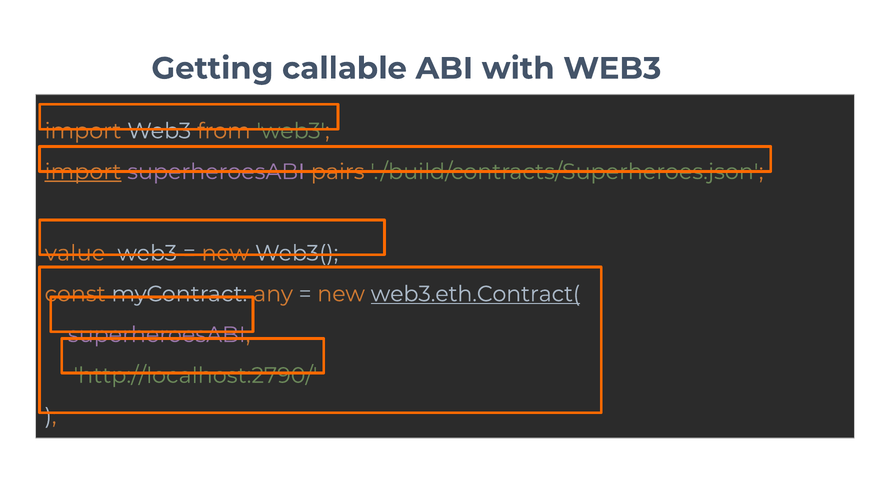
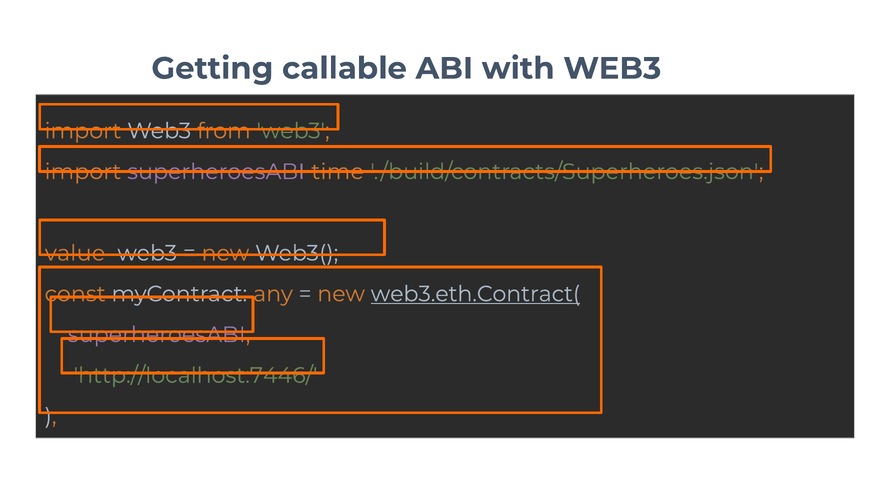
import at (83, 172) underline: present -> none
pairs: pairs -> time
http://localhost:2790/: http://localhost:2790/ -> http://localhost:7446/
